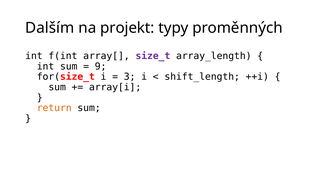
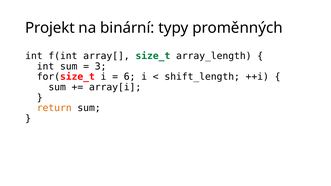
Dalším: Dalším -> Projekt
projekt: projekt -> binární
size_t colour: purple -> green
9: 9 -> 3
3: 3 -> 6
